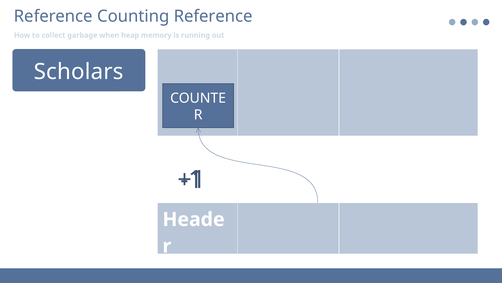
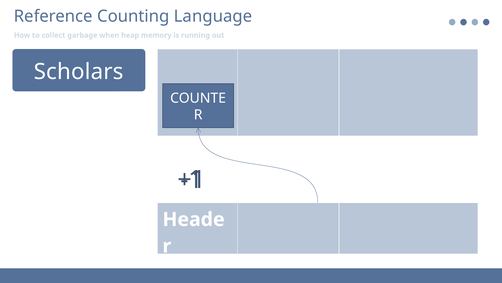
Counting Reference: Reference -> Language
